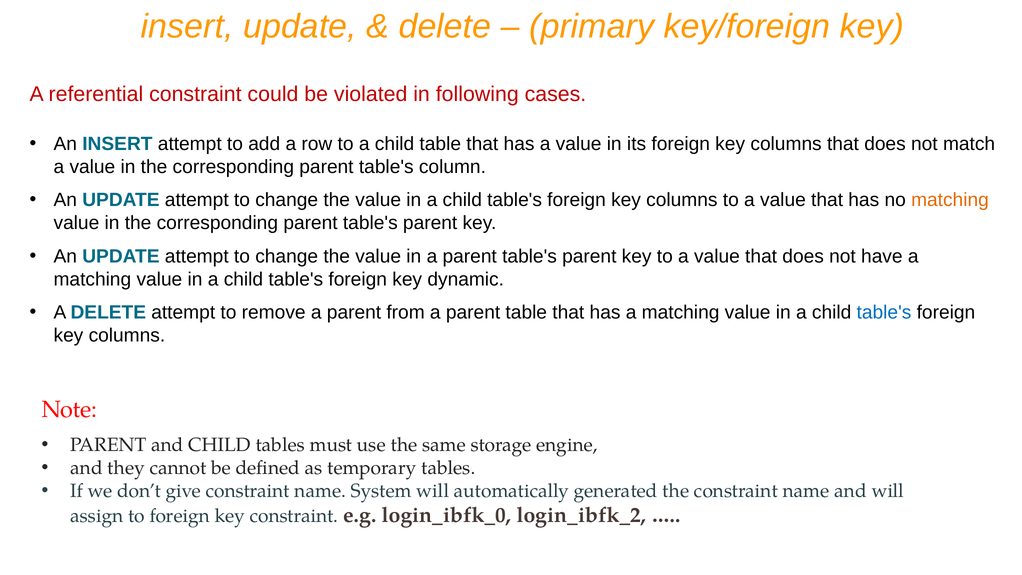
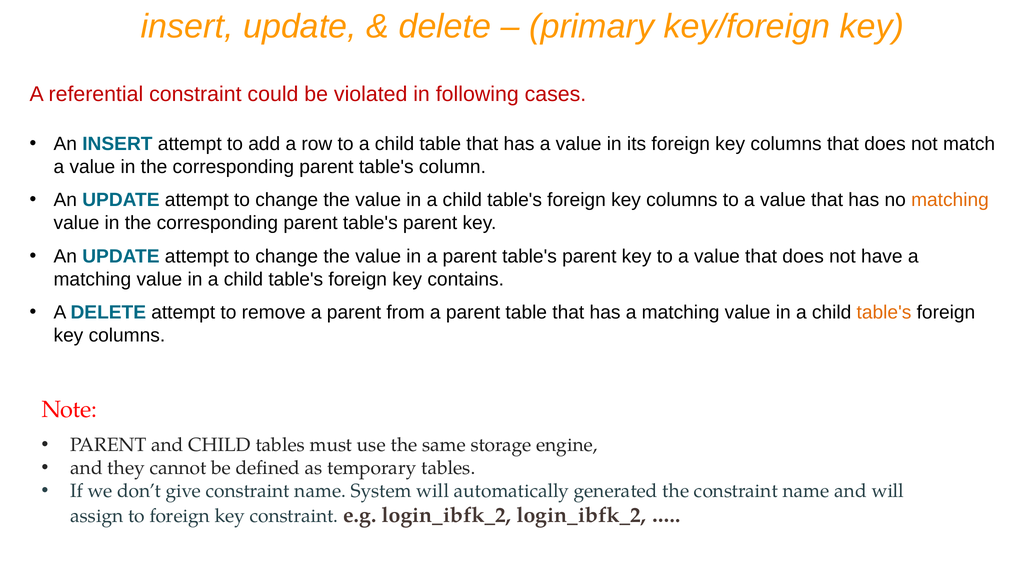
dynamic: dynamic -> contains
table's at (884, 312) colour: blue -> orange
e.g login_ibfk_0: login_ibfk_0 -> login_ibfk_2
